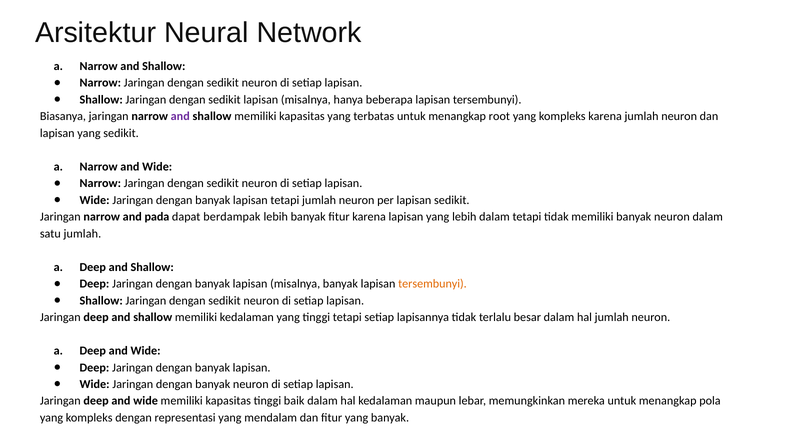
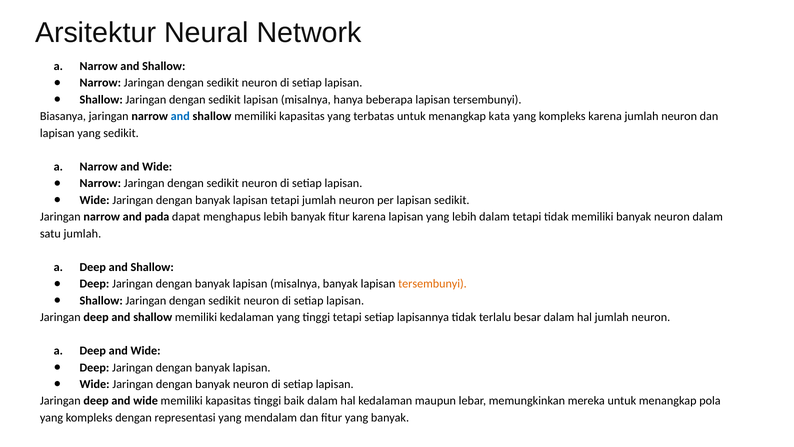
and at (180, 116) colour: purple -> blue
root: root -> kata
berdampak: berdampak -> menghapus
